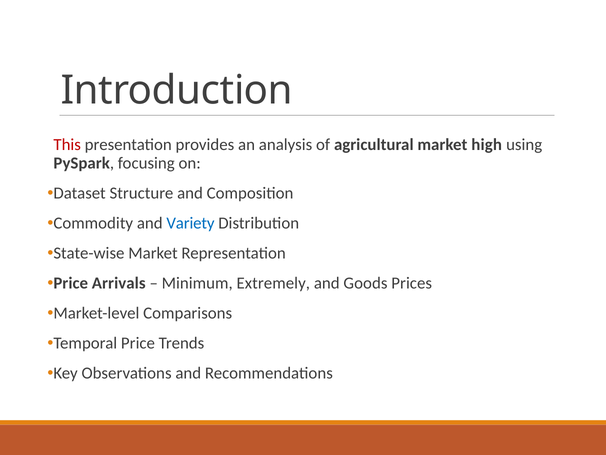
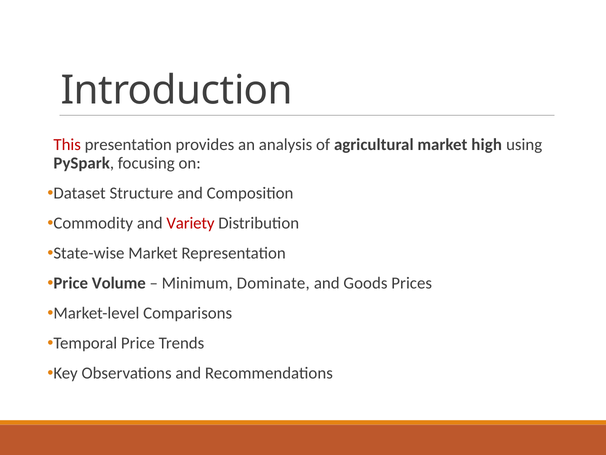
Variety colour: blue -> red
Arrivals: Arrivals -> Volume
Extremely: Extremely -> Dominate
